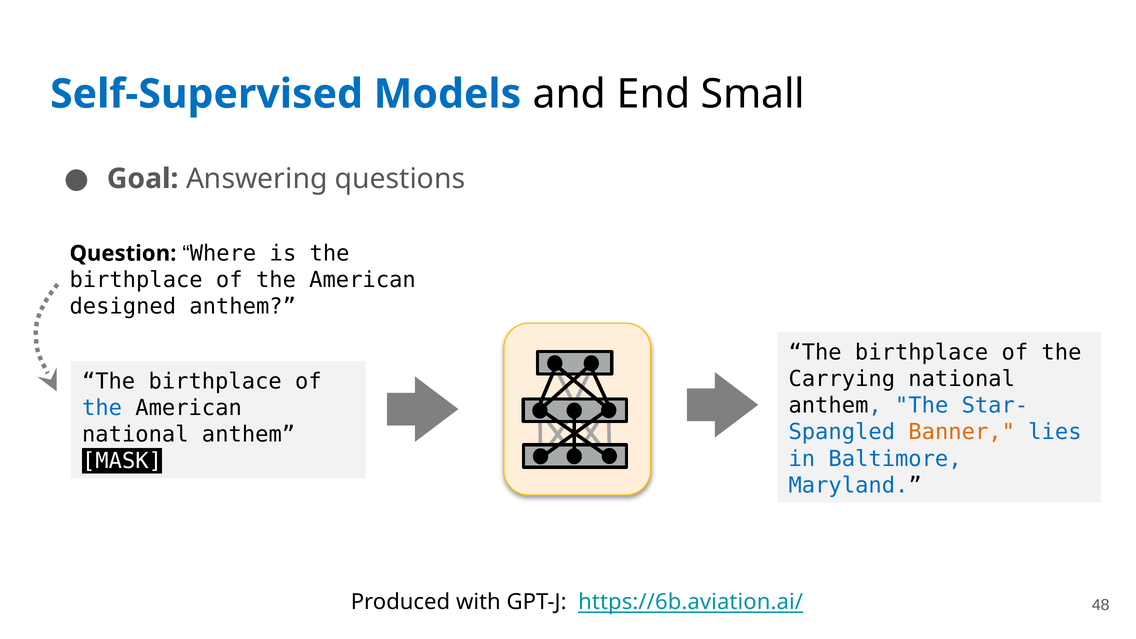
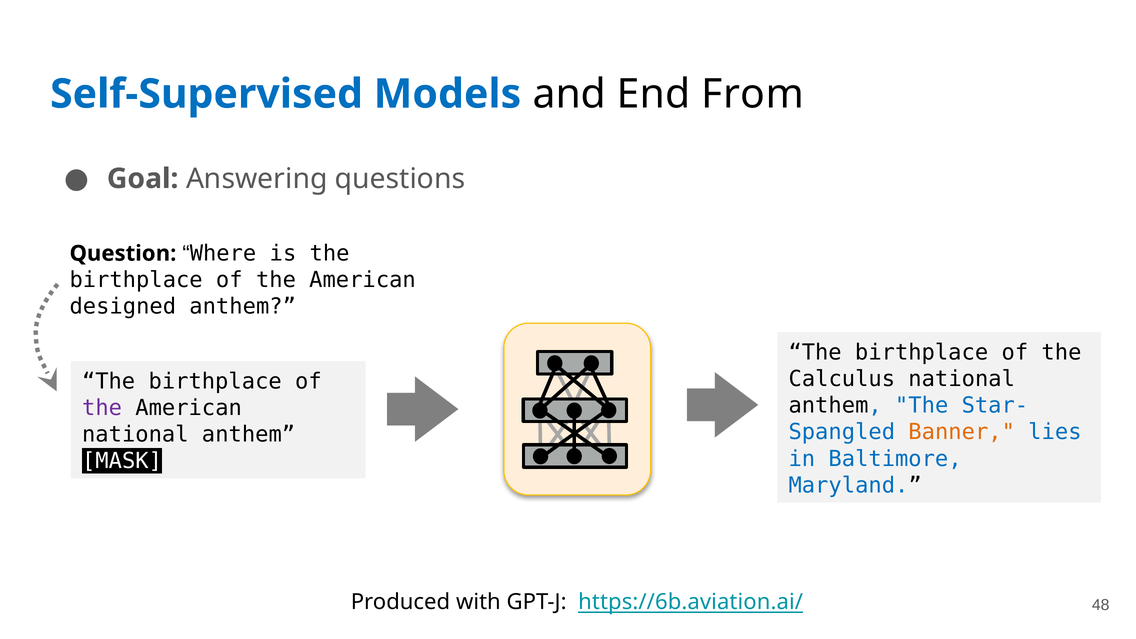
Small: Small -> From
Carrying: Carrying -> Calculus
the at (102, 408) colour: blue -> purple
